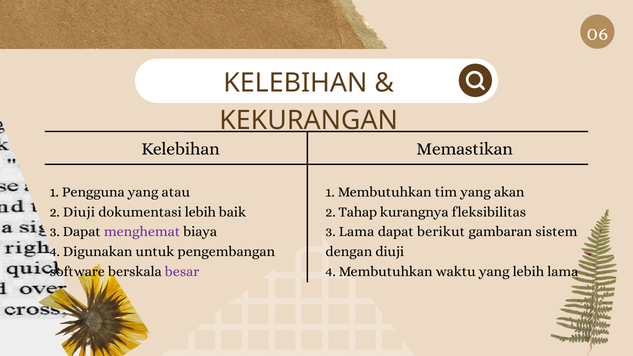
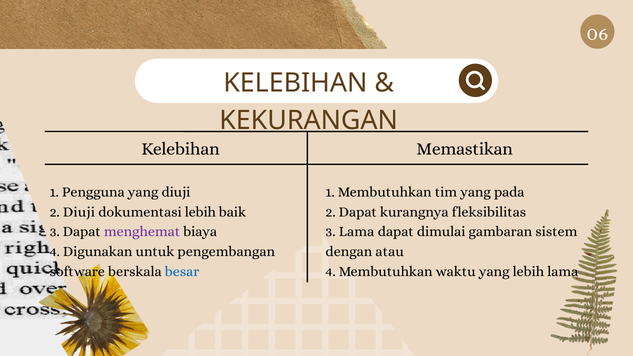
yang atau: atau -> diuji
akan: akan -> pada
2 Tahap: Tahap -> Dapat
berikut: berikut -> dimulai
dengan diuji: diuji -> atau
besar colour: purple -> blue
